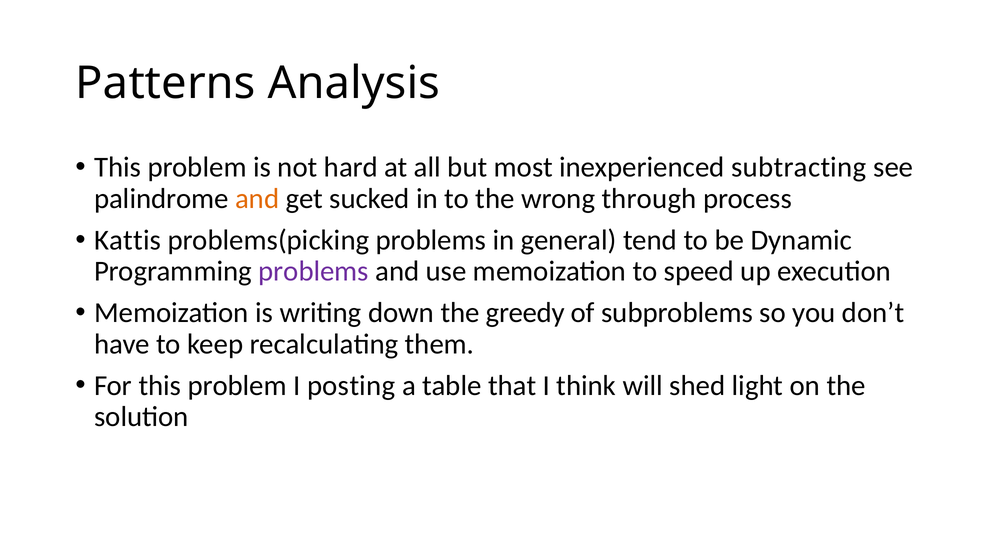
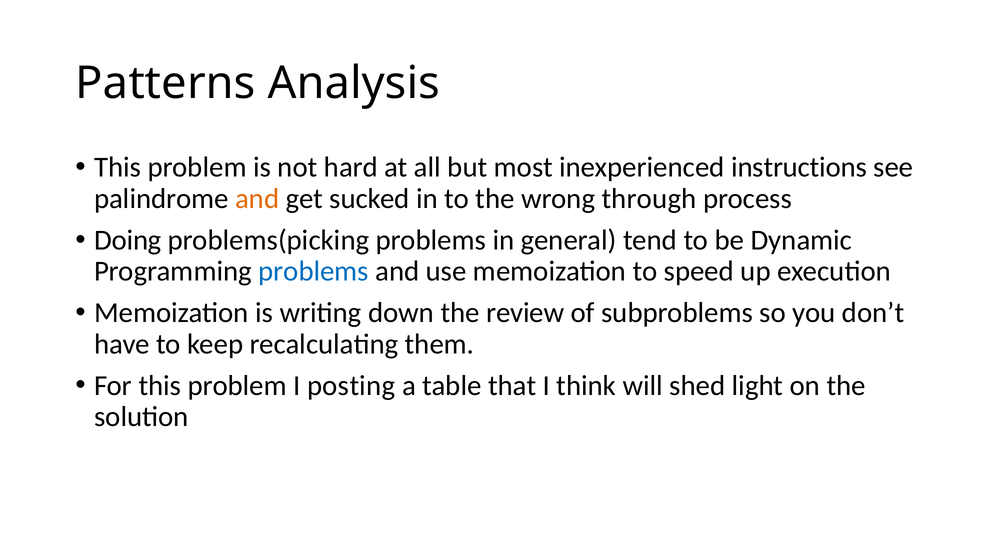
subtracting: subtracting -> instructions
Kattis: Kattis -> Doing
problems at (314, 271) colour: purple -> blue
greedy: greedy -> review
